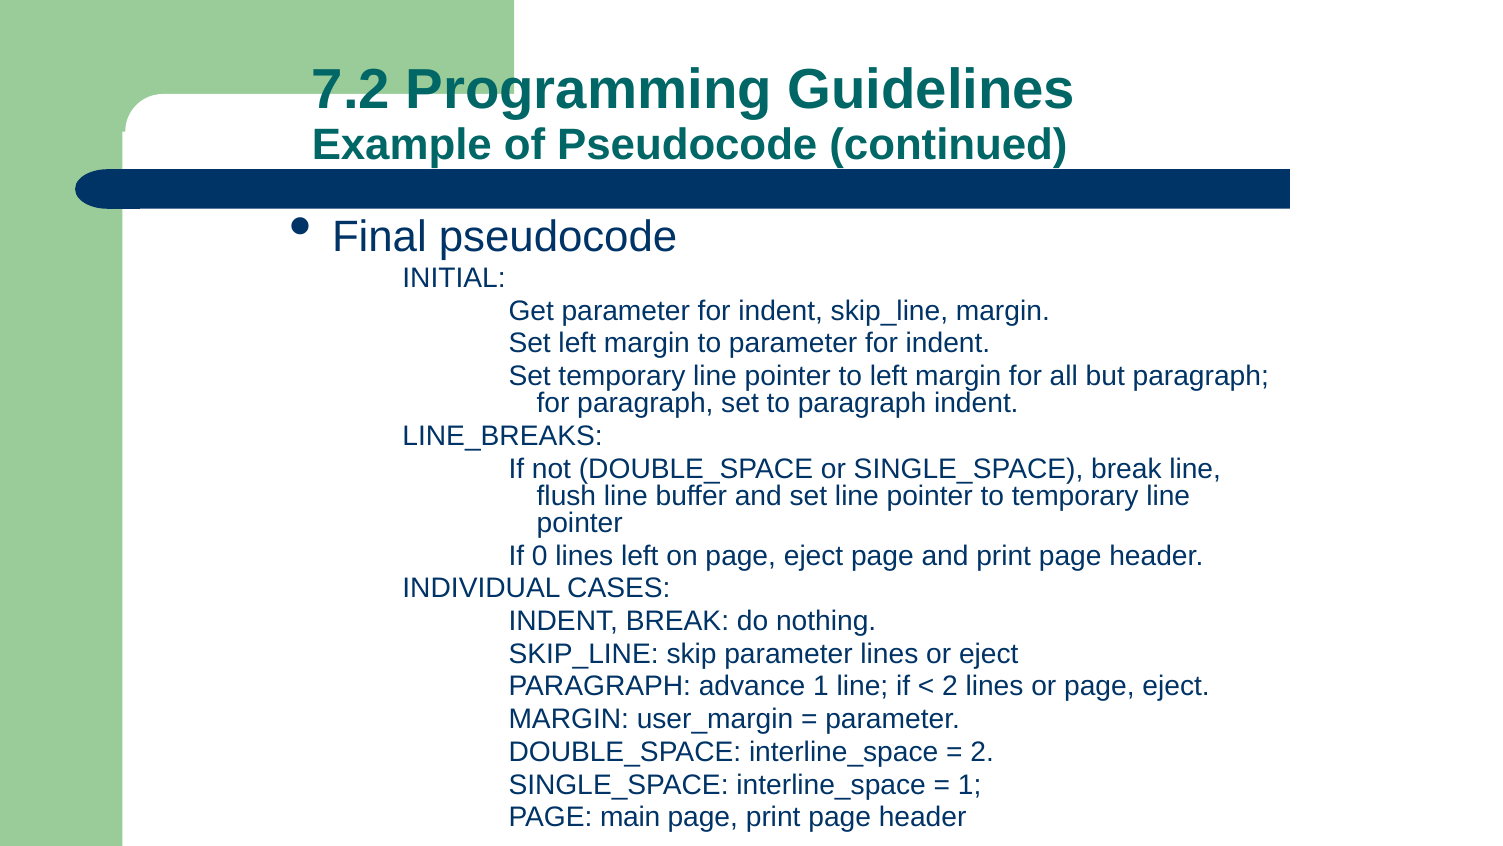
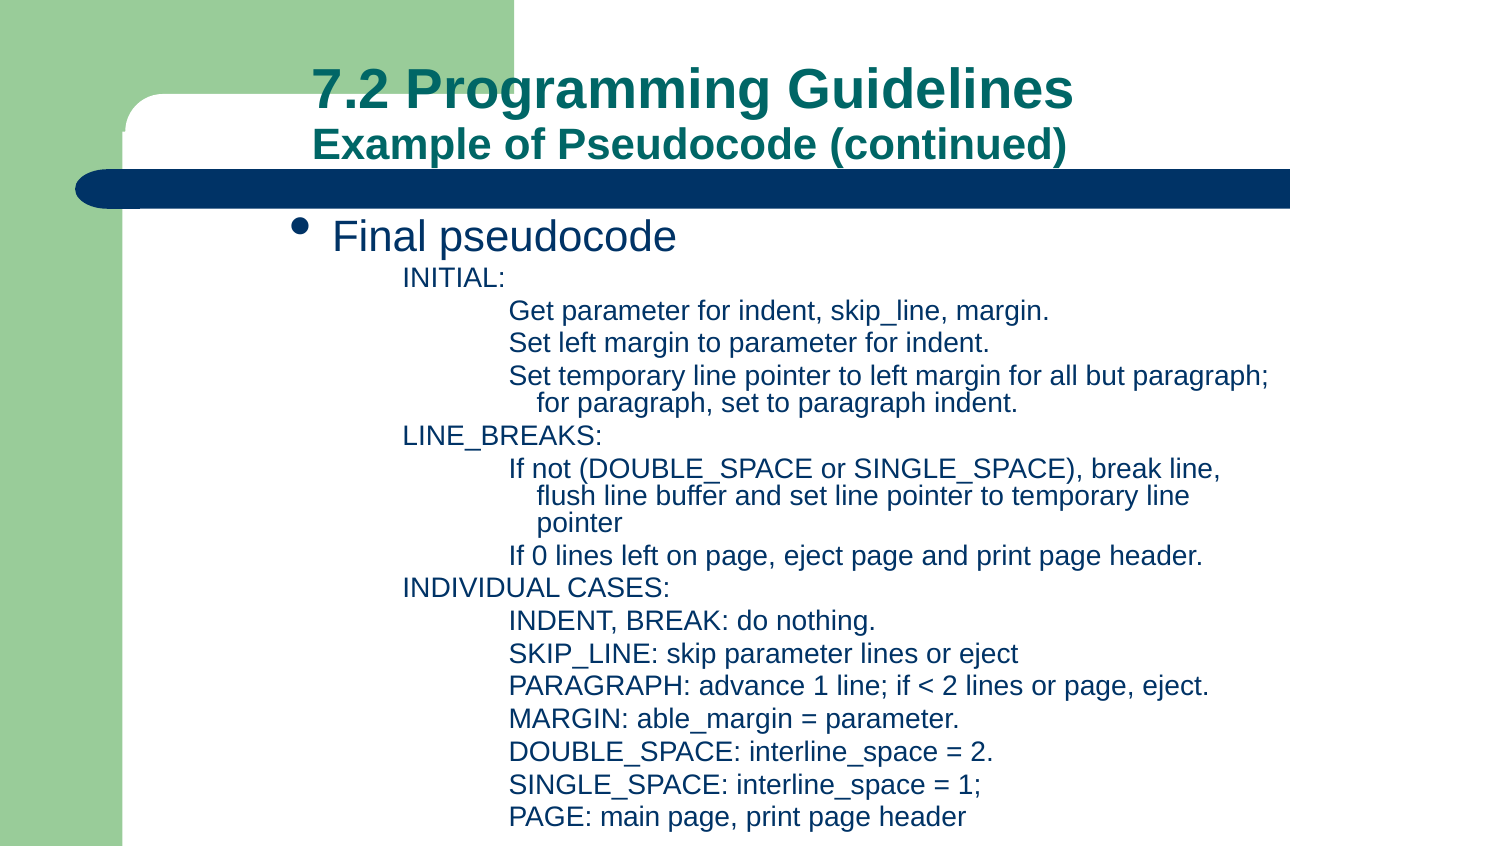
user_margin: user_margin -> able_margin
